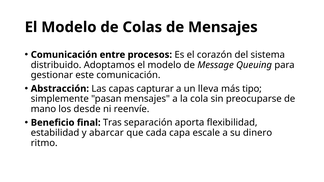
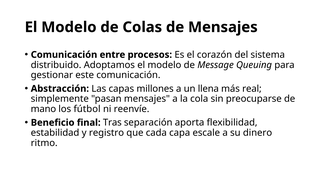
capturar: capturar -> millones
lleva: lleva -> llena
tipo: tipo -> real
desde: desde -> fútbol
abarcar: abarcar -> registro
